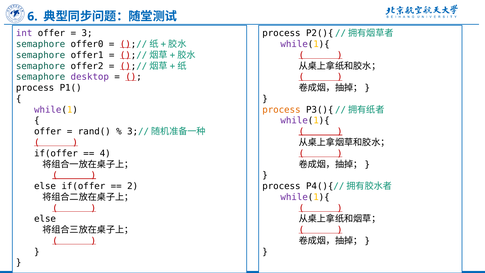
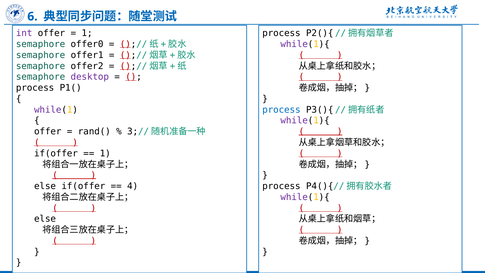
3 at (87, 33): 3 -> 1
process at (281, 110) colour: orange -> blue
4 at (105, 153): 4 -> 1
2: 2 -> 4
